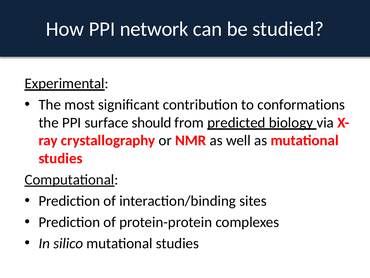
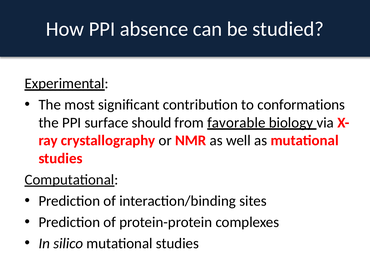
network: network -> absence
predicted: predicted -> favorable
